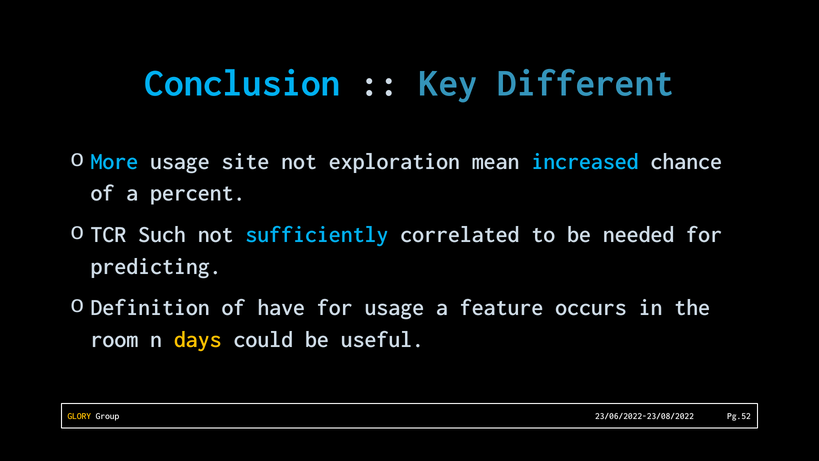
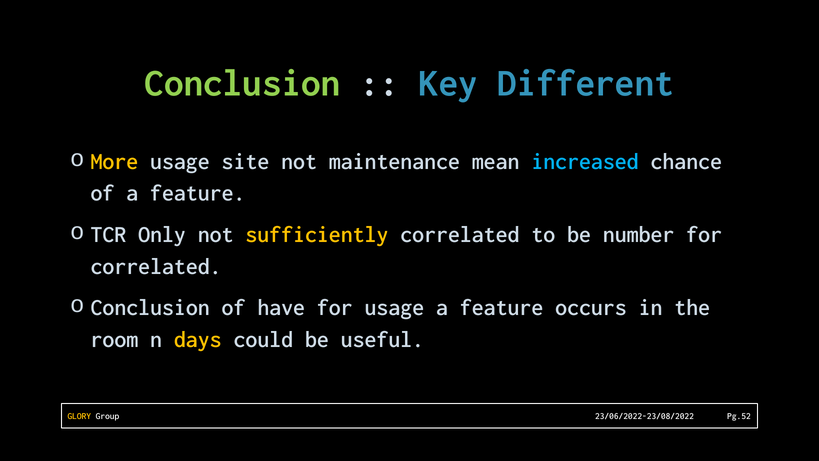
Conclusion at (242, 83) colour: light blue -> light green
More colour: light blue -> yellow
exploration: exploration -> maintenance
of a percent: percent -> feature
Such: Such -> Only
sufficiently colour: light blue -> yellow
needed: needed -> number
predicting at (156, 266): predicting -> correlated
Definition at (150, 307): Definition -> Conclusion
